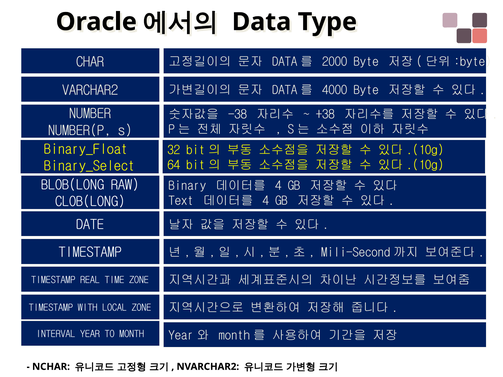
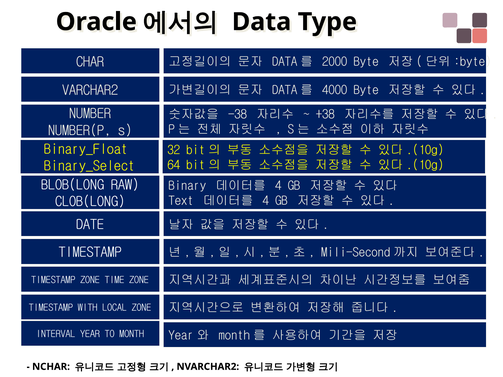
TIMESTAMP REAL: REAL -> ZONE
